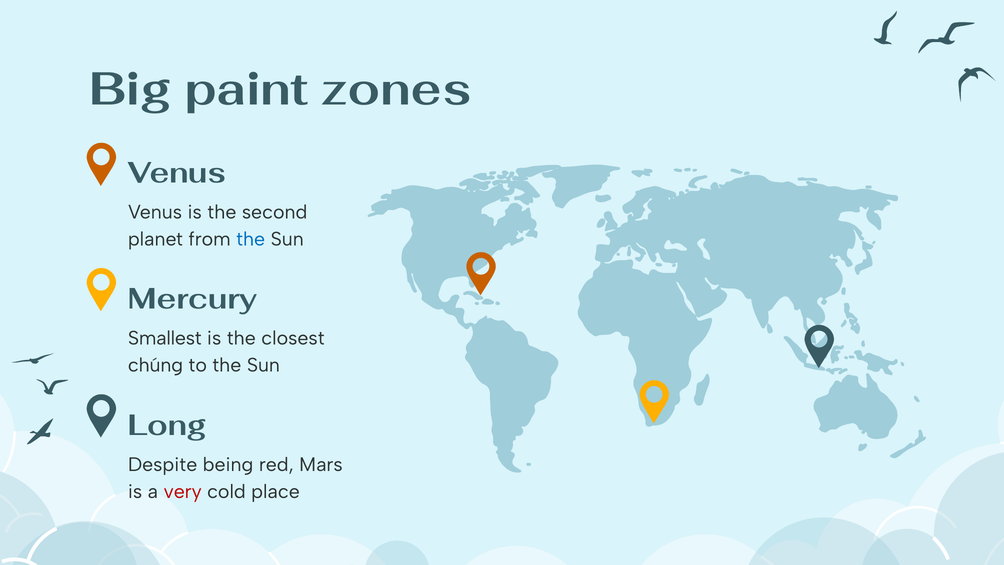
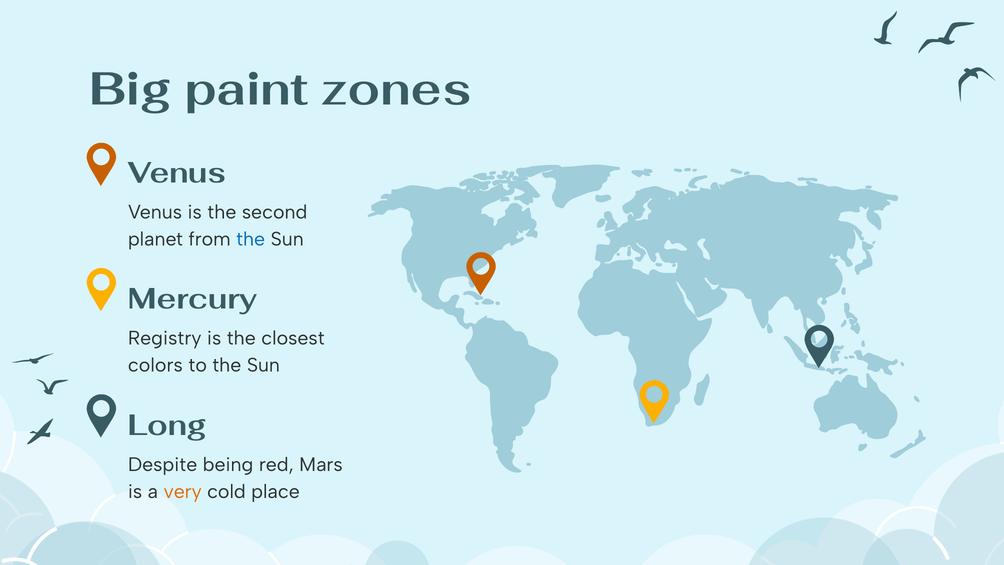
Smallest: Smallest -> Registry
chúng: chúng -> colors
very colour: red -> orange
